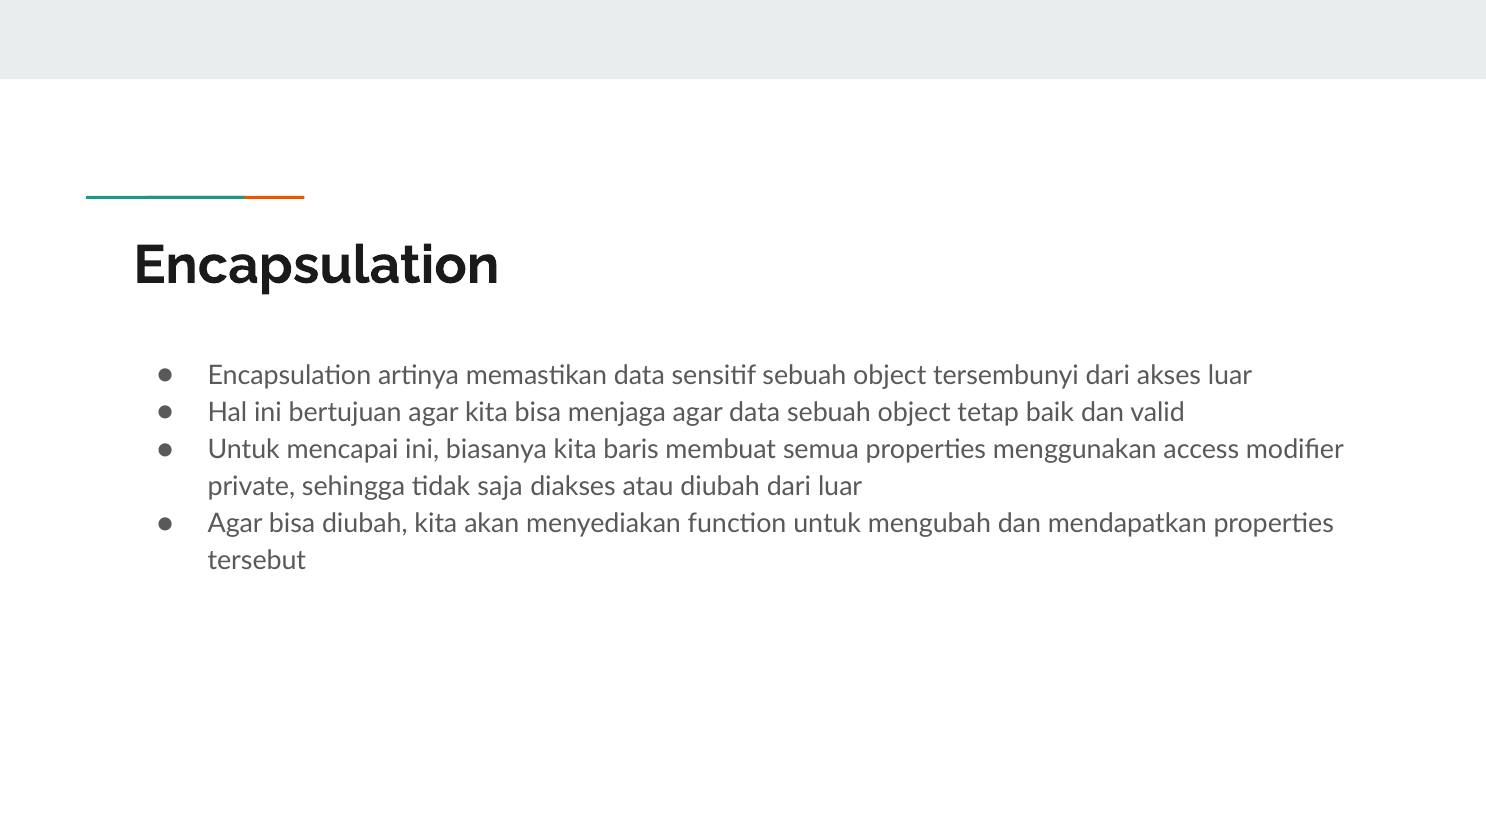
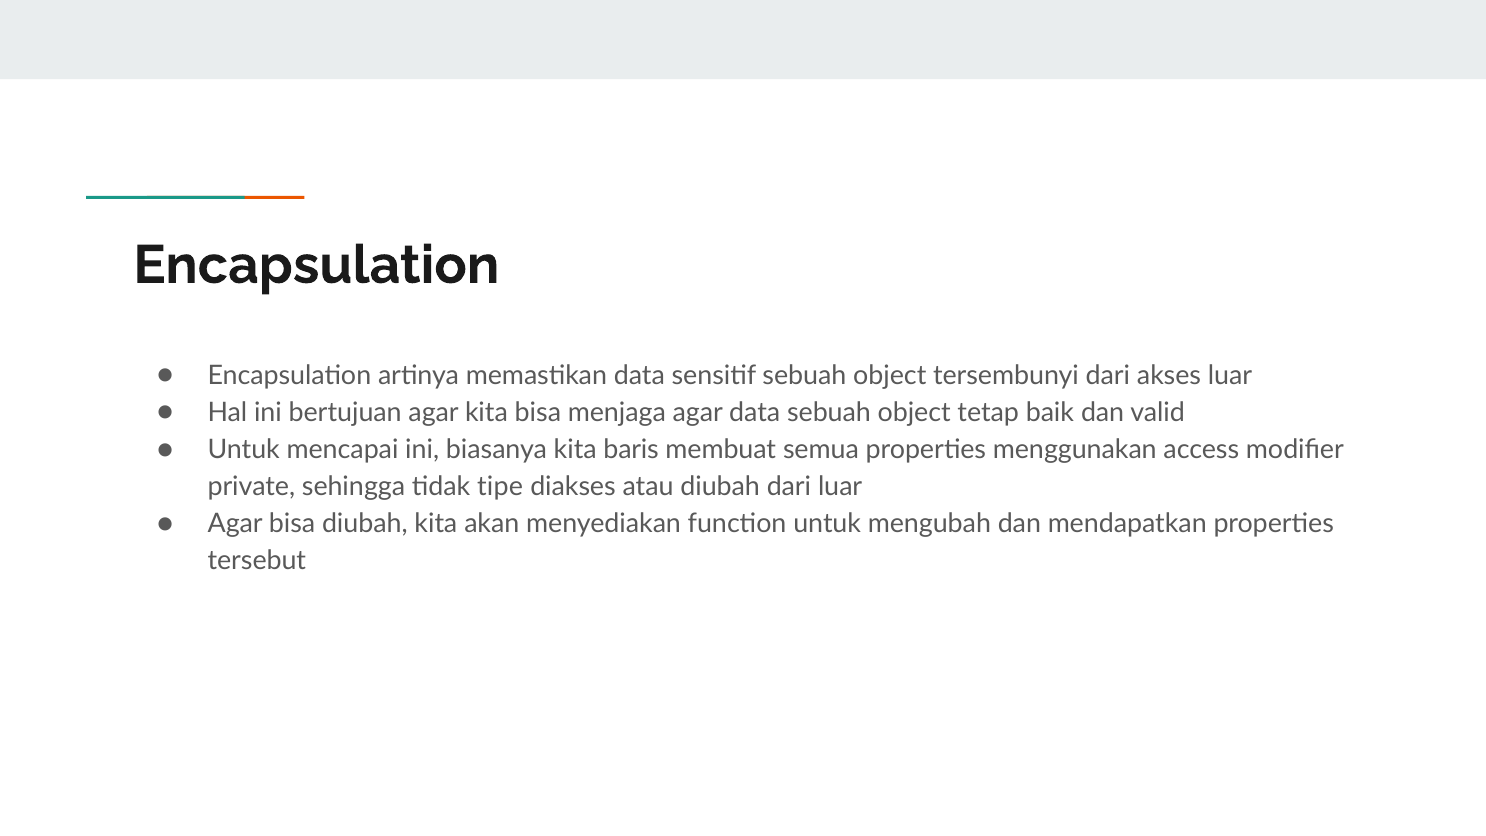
saja: saja -> tipe
